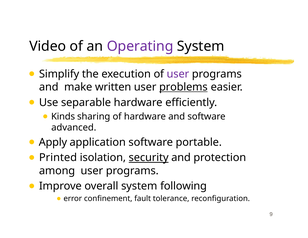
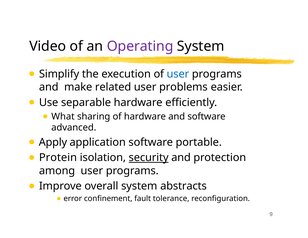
user at (178, 74) colour: purple -> blue
written: written -> related
problems underline: present -> none
Kinds: Kinds -> What
Printed: Printed -> Protein
following: following -> abstracts
